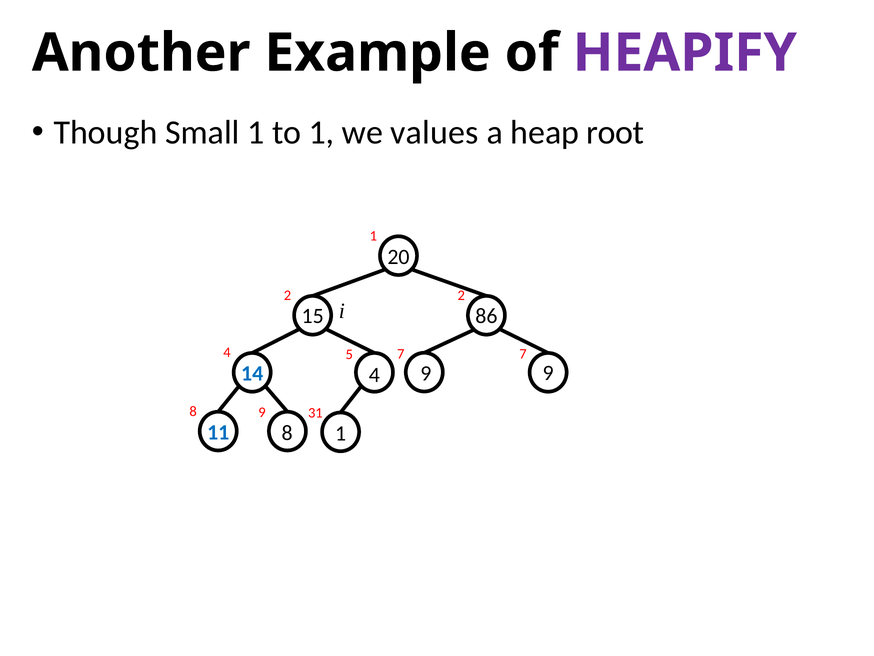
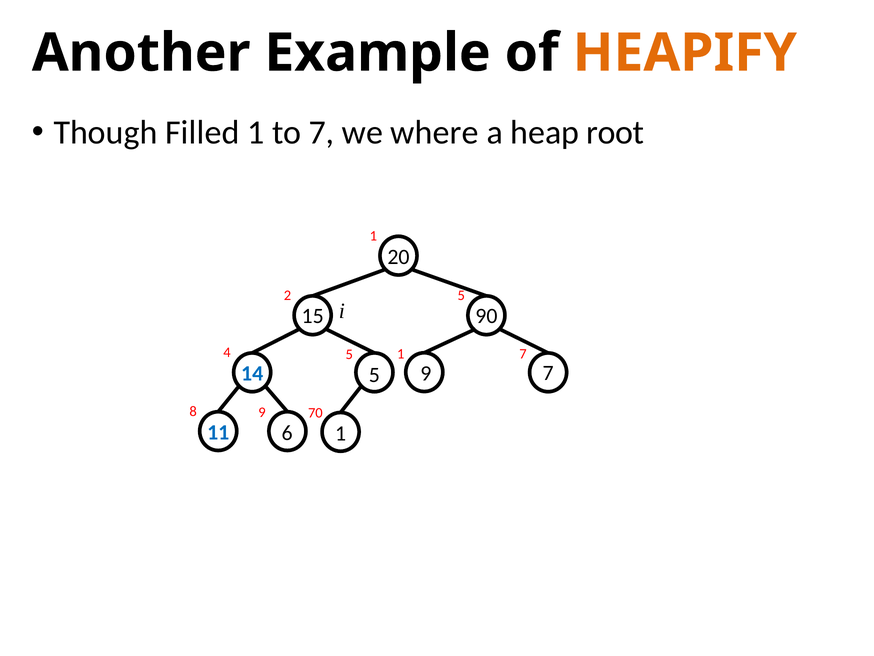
HEAPIFY colour: purple -> orange
Small: Small -> Filled
to 1: 1 -> 7
values: values -> where
2 2: 2 -> 5
86: 86 -> 90
5 7: 7 -> 1
14 4: 4 -> 5
9 9: 9 -> 7
31: 31 -> 70
11 8: 8 -> 6
